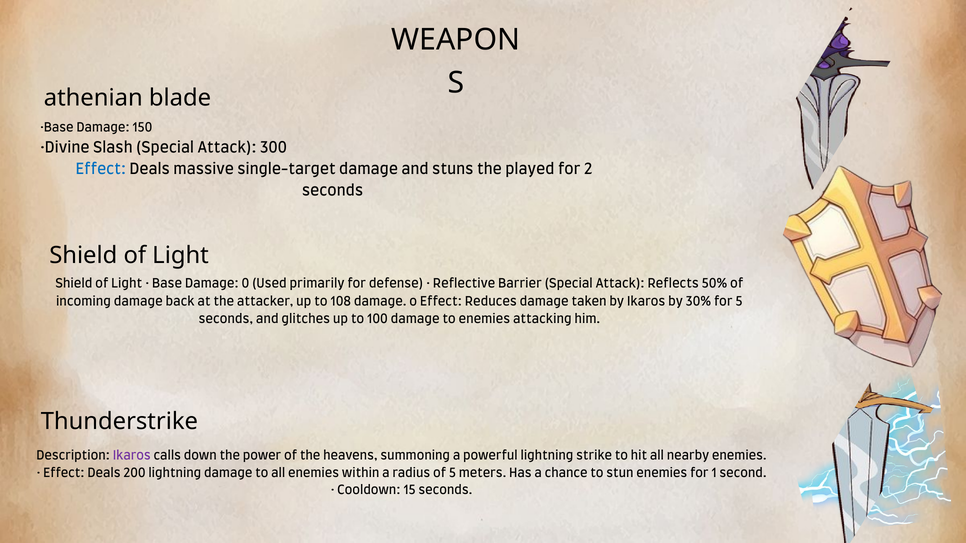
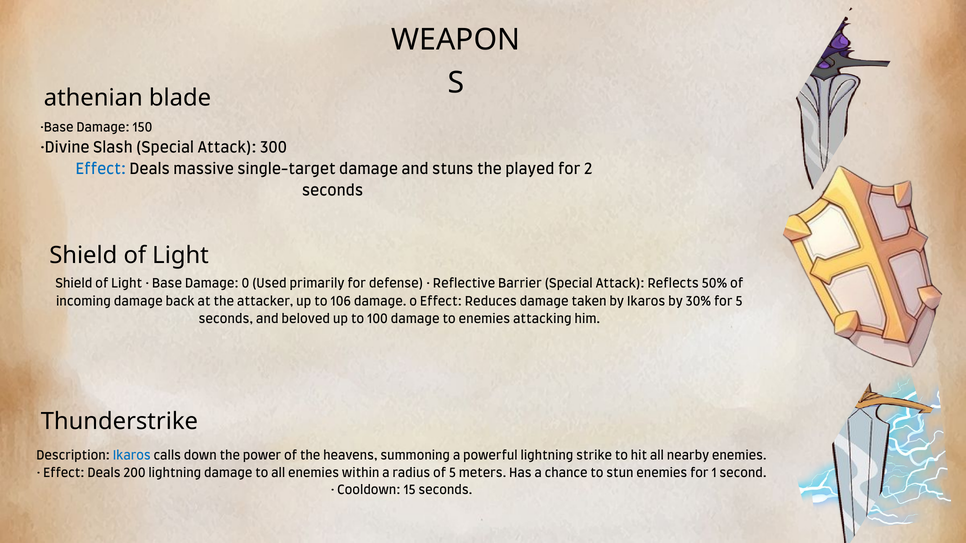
108: 108 -> 106
glitches: glitches -> beloved
Ikaros at (132, 456) colour: purple -> blue
